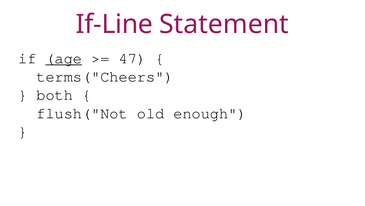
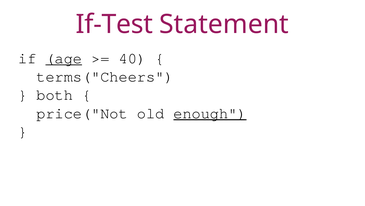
If-Line: If-Line -> If-Test
47: 47 -> 40
flush("Not: flush("Not -> price("Not
enough underline: none -> present
